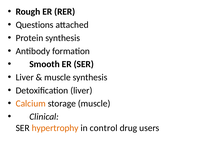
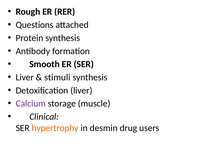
muscle at (57, 77): muscle -> stimuli
Calcium colour: orange -> purple
control: control -> desmin
